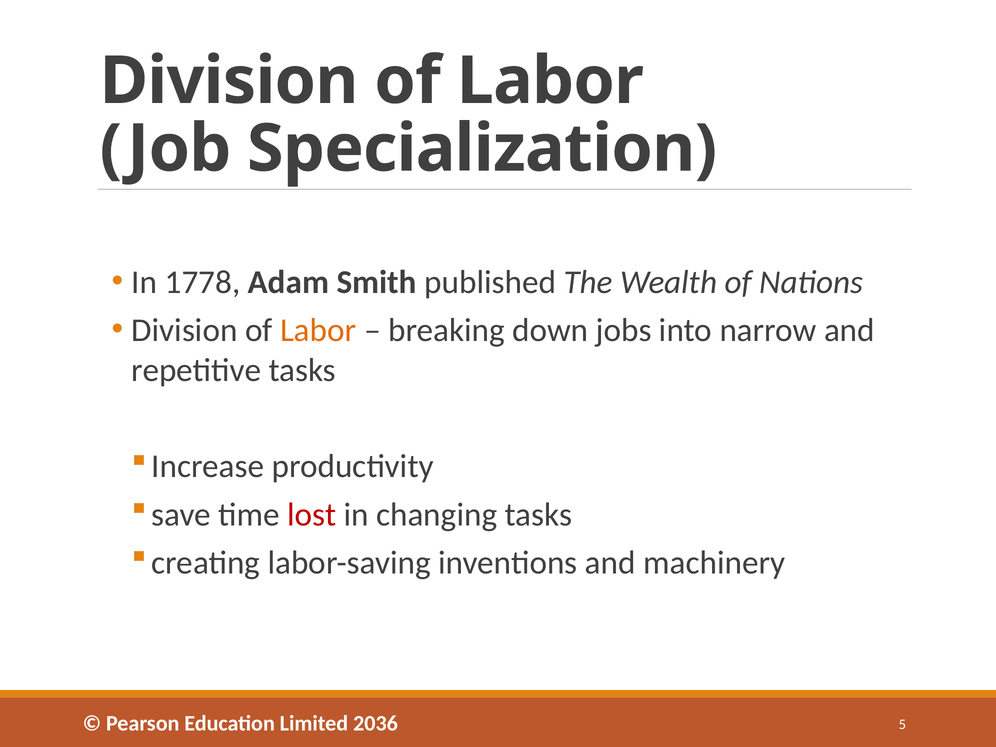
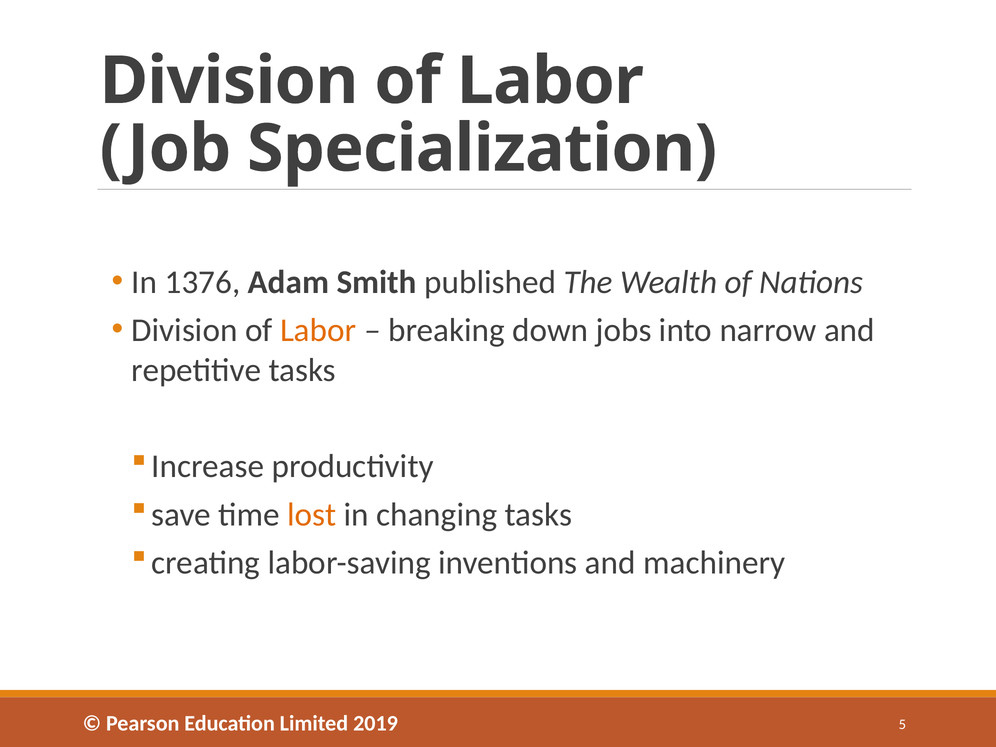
1778: 1778 -> 1376
lost colour: red -> orange
2036: 2036 -> 2019
